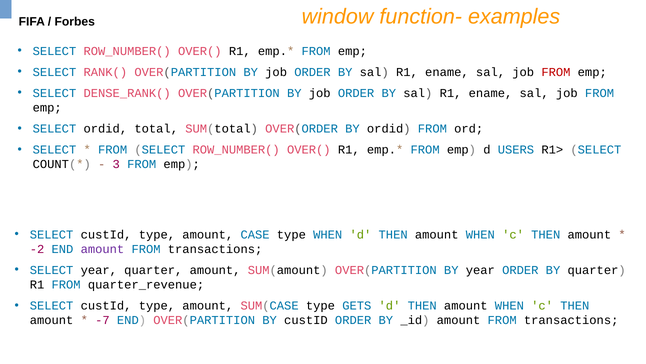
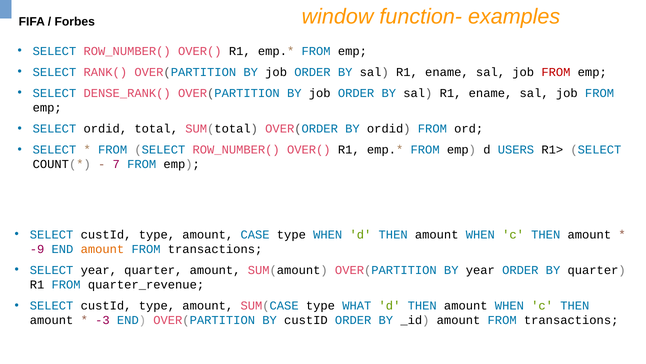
3: 3 -> 7
-2: -2 -> -9
amount at (102, 249) colour: purple -> orange
GETS: GETS -> WHAT
-7: -7 -> -3
